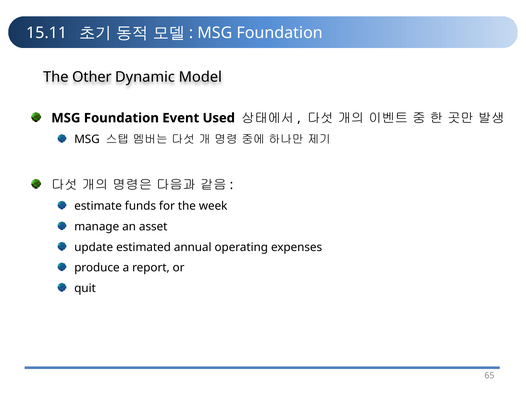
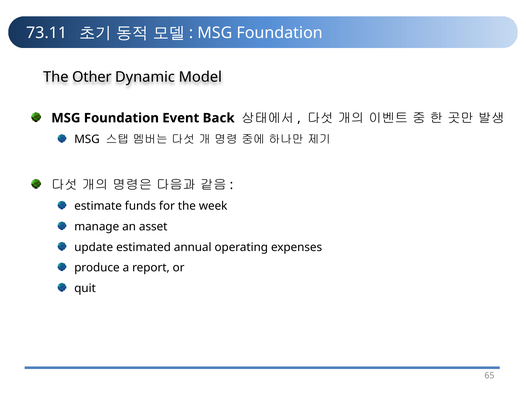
15.11: 15.11 -> 73.11
Used: Used -> Back
